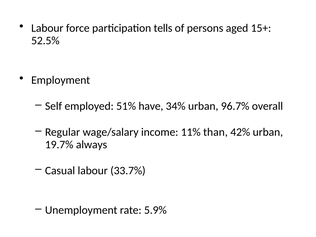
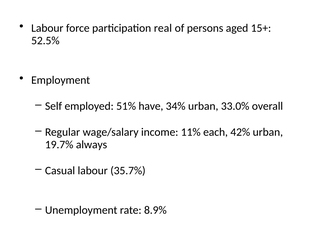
tells: tells -> real
96.7%: 96.7% -> 33.0%
than: than -> each
33.7%: 33.7% -> 35.7%
5.9%: 5.9% -> 8.9%
